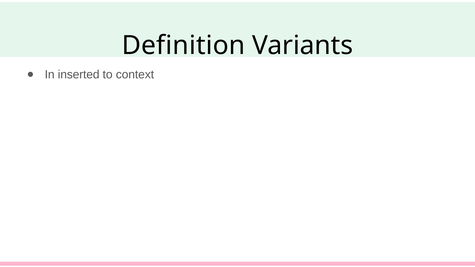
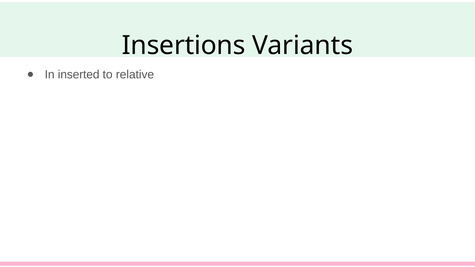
Definition: Definition -> Insertions
context: context -> relative
